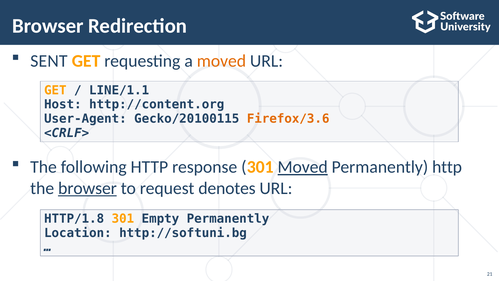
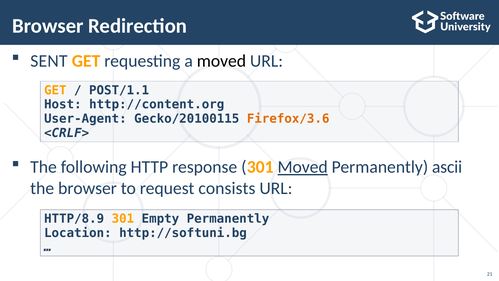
moved at (221, 61) colour: orange -> black
LINE/1.1: LINE/1.1 -> POST/1.1
Permanently http: http -> ascii
browser at (88, 188) underline: present -> none
denotes: denotes -> consists
HTTP/1.8: HTTP/1.8 -> HTTP/8.9
